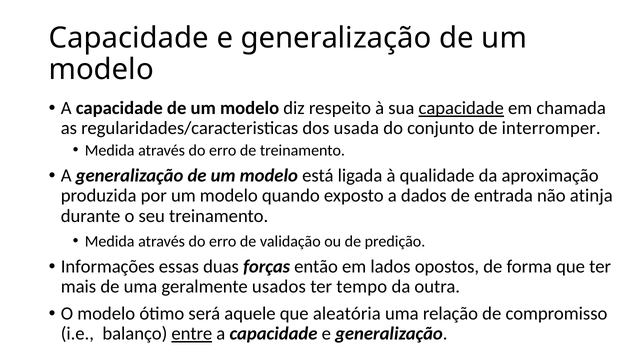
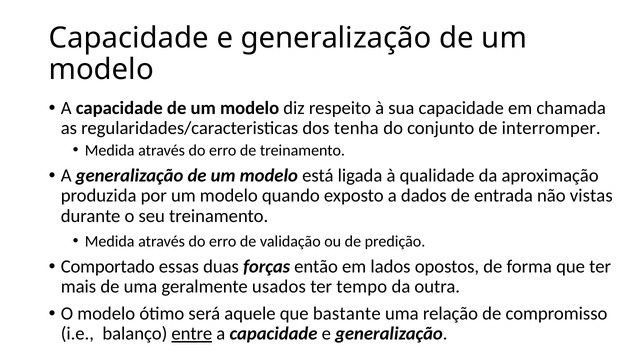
capacidade at (461, 108) underline: present -> none
usada: usada -> tenha
atinja: atinja -> vistas
Informações: Informações -> Comportado
aleatória: aleatória -> bastante
